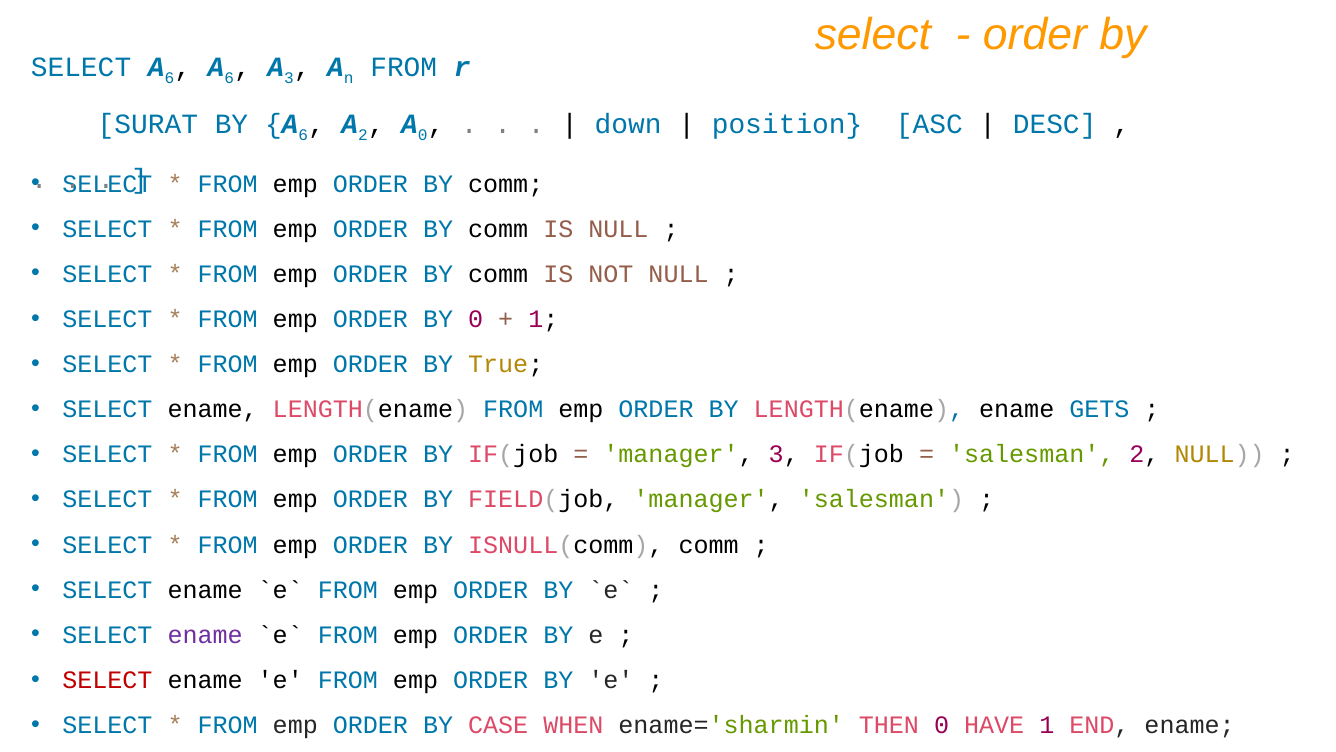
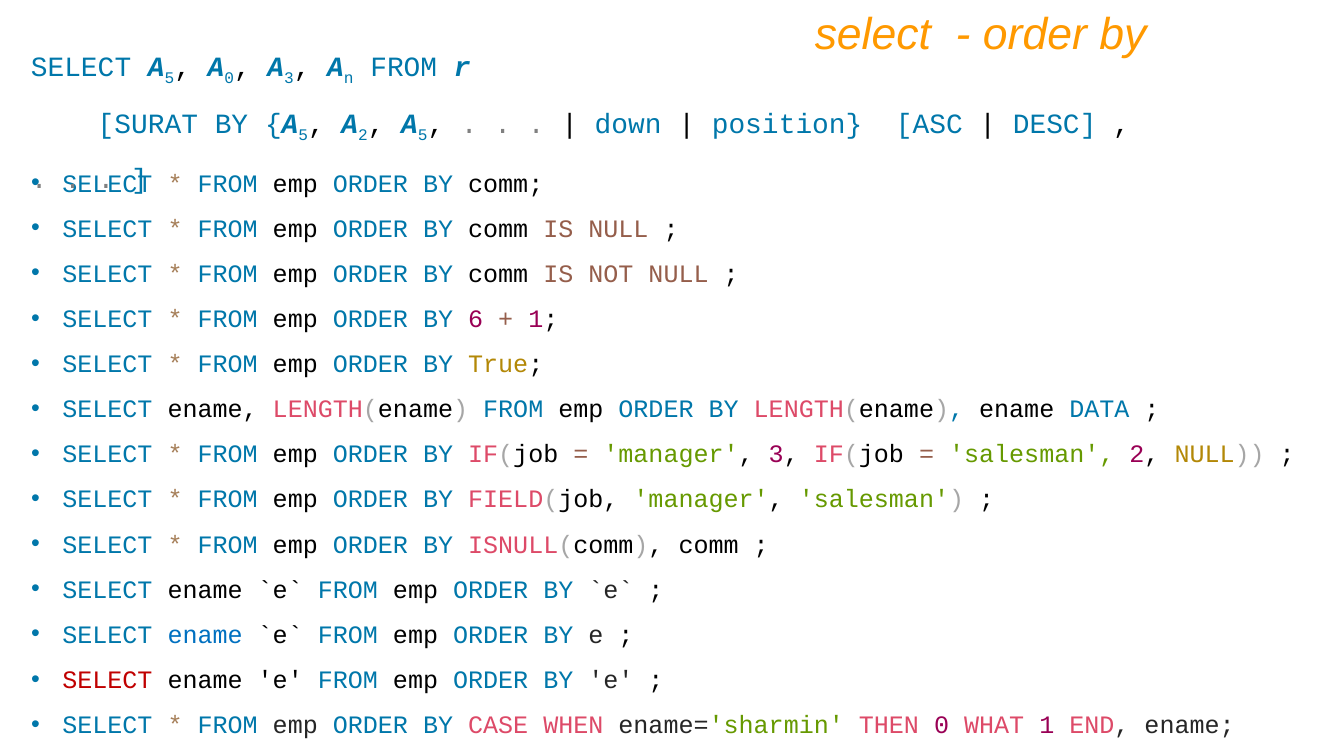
6 at (169, 78): 6 -> 5
6 at (229, 78): 6 -> 0
6 at (303, 135): 6 -> 5
0 at (423, 135): 0 -> 5
BY 0: 0 -> 6
GETS: GETS -> DATA
ename at (205, 635) colour: purple -> blue
HAVE: HAVE -> WHAT
